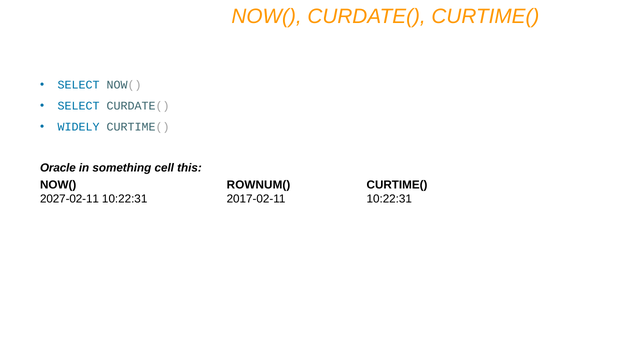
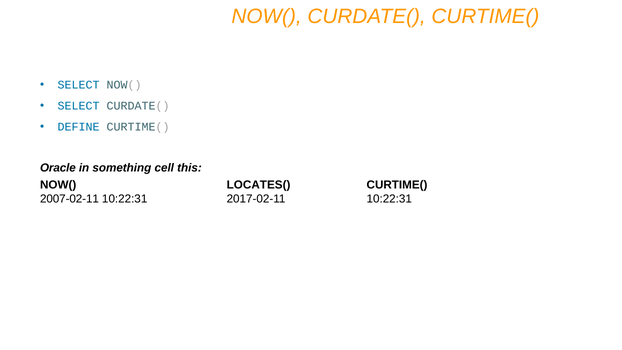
WIDELY: WIDELY -> DEFINE
ROWNUM(: ROWNUM( -> LOCATES(
2027-02-11: 2027-02-11 -> 2007-02-11
